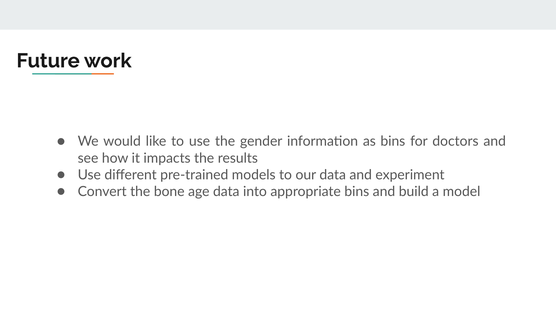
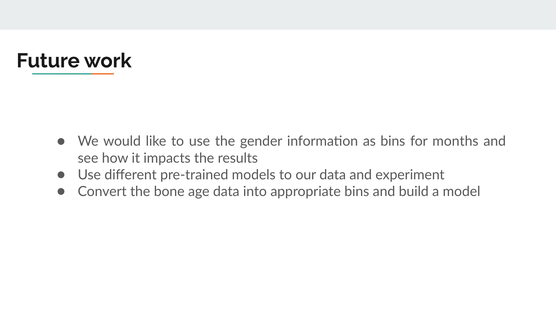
doctors: doctors -> months
